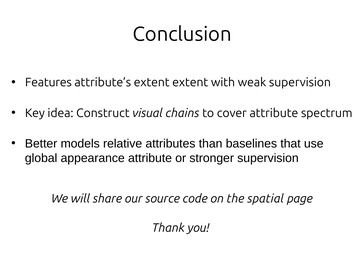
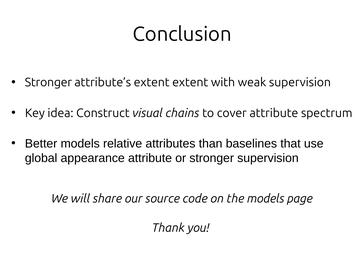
Features at (48, 82): Features -> Stronger
the spatial: spatial -> models
